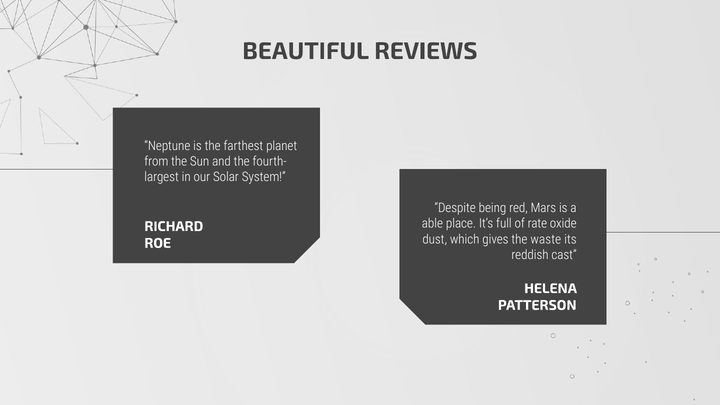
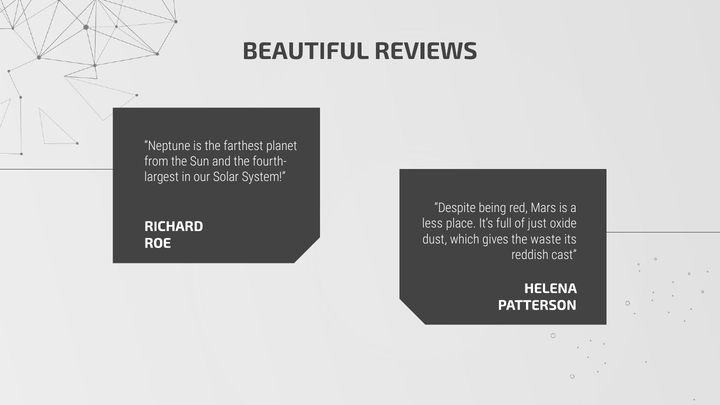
able: able -> less
rate: rate -> just
